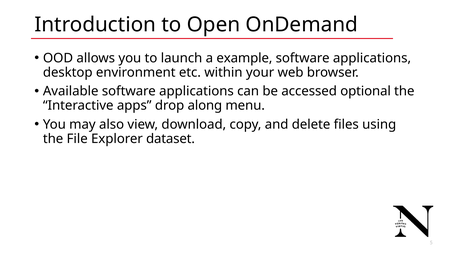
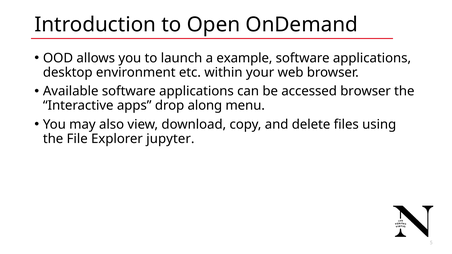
accessed optional: optional -> browser
dataset: dataset -> jupyter
